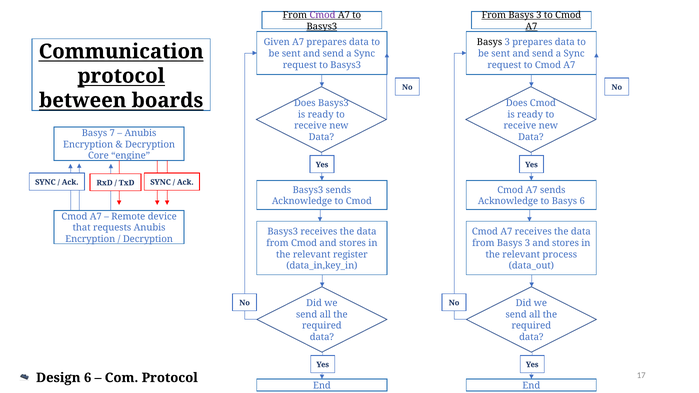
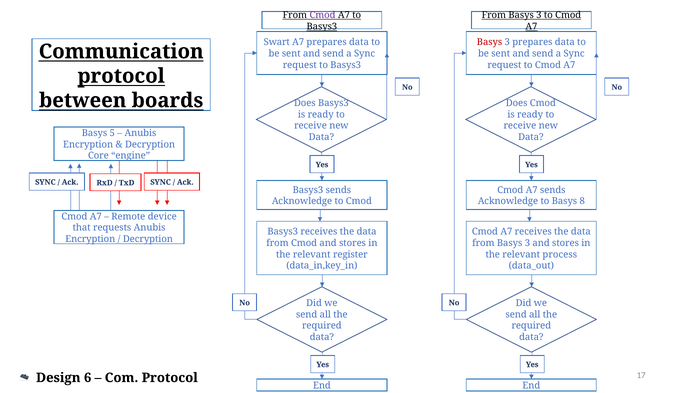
Given: Given -> Swart
Basys at (490, 42) colour: black -> red
7: 7 -> 5
Basys 6: 6 -> 8
